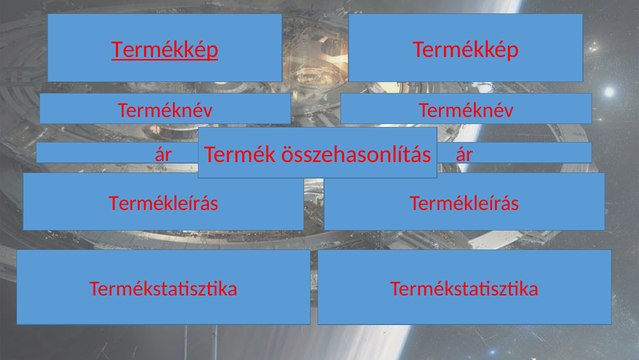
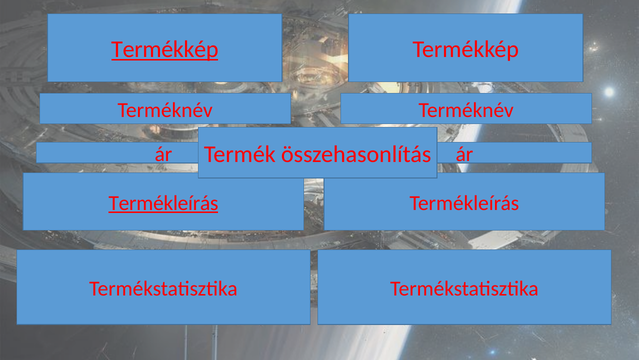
Termékleírás at (163, 203) underline: none -> present
